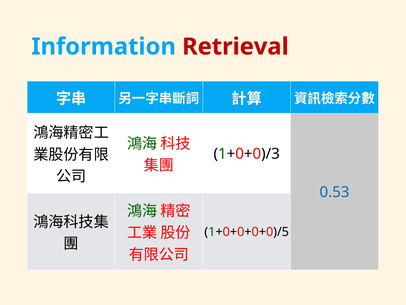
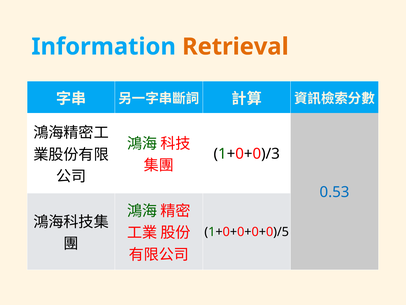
Retrieval colour: red -> orange
